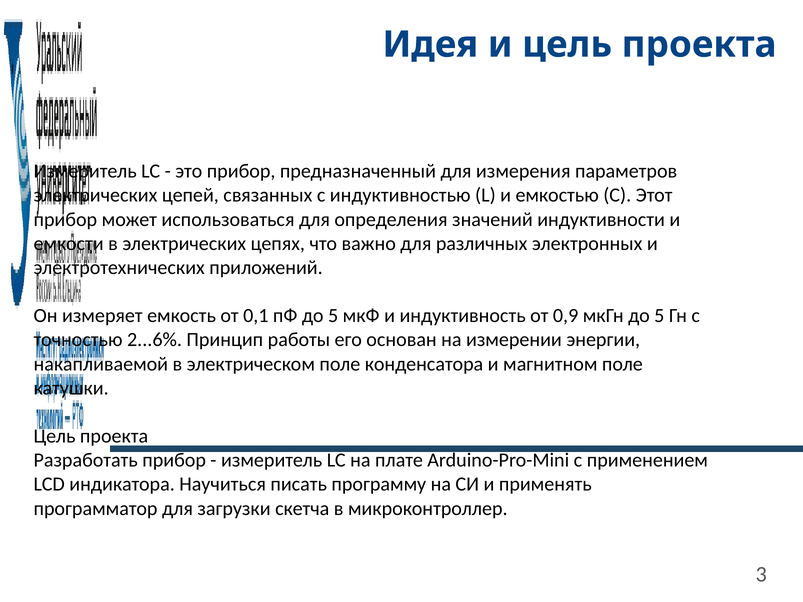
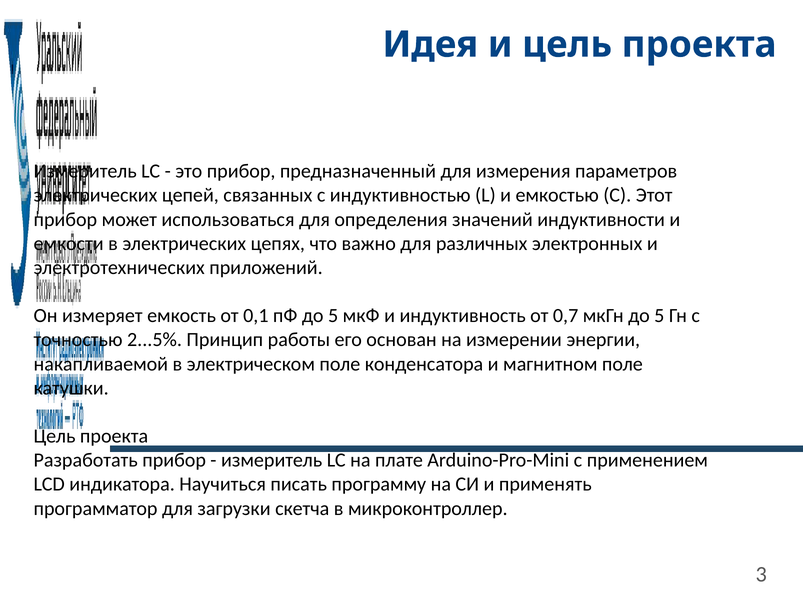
0,9: 0,9 -> 0,7
2...6%: 2...6% -> 2...5%
